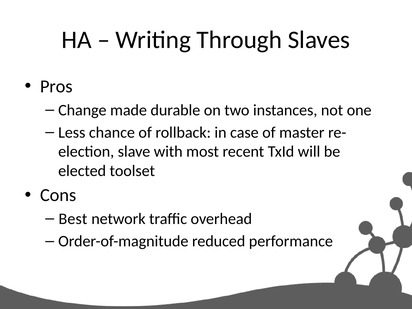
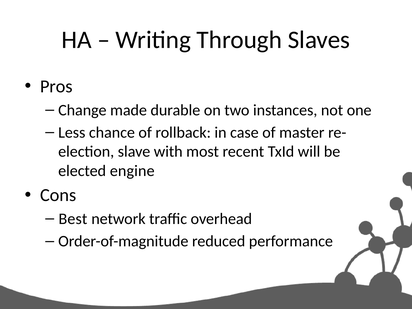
toolset: toolset -> engine
